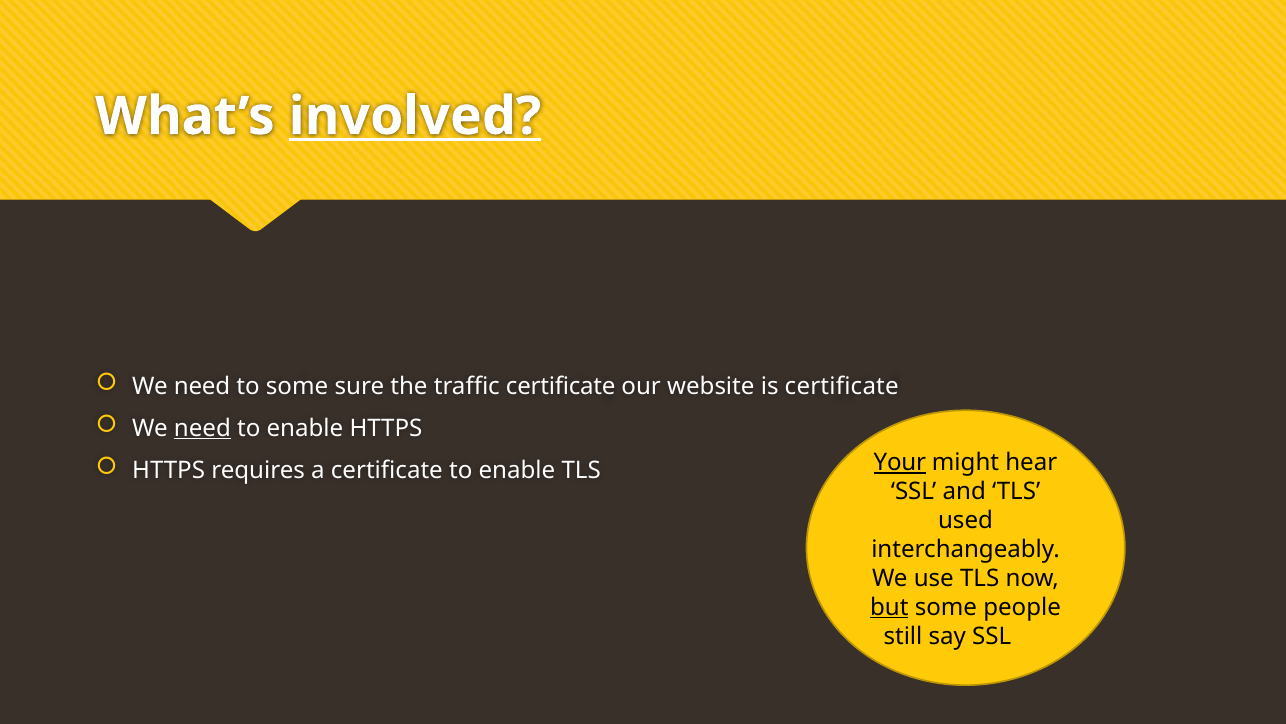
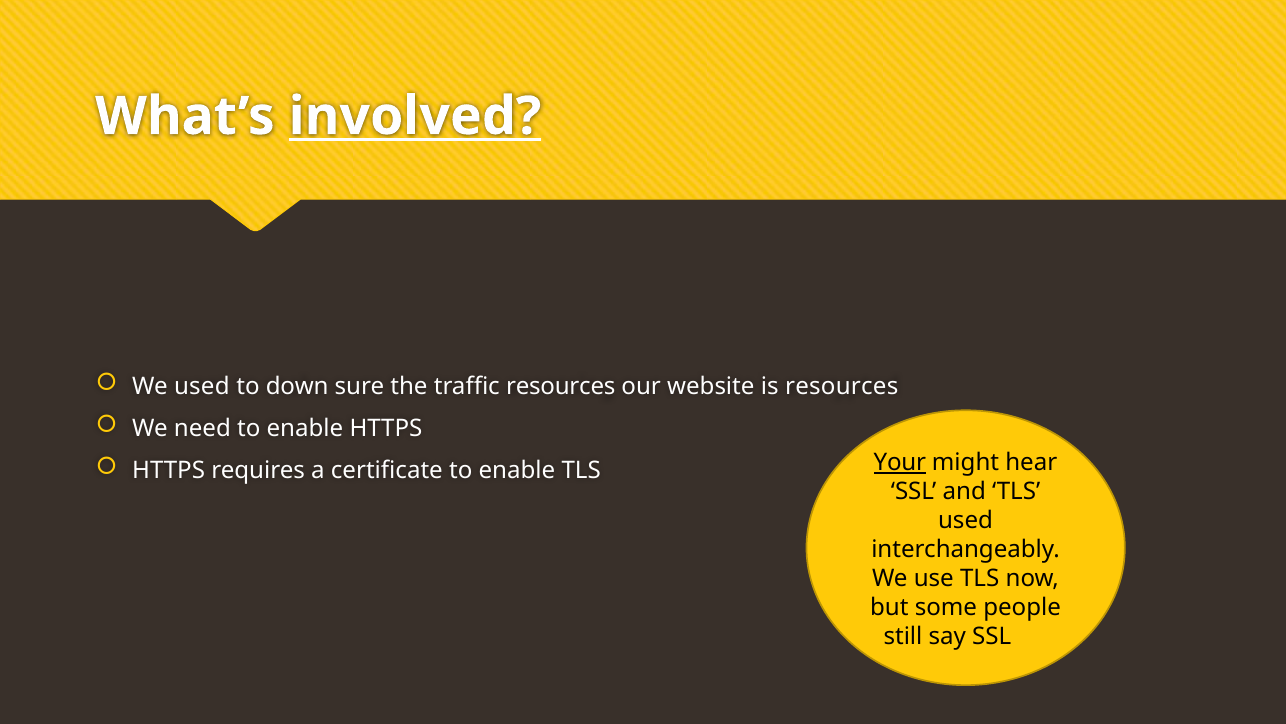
need at (202, 386): need -> used
to some: some -> down
traffic certificate: certificate -> resources
is certificate: certificate -> resources
need at (202, 428) underline: present -> none
but underline: present -> none
